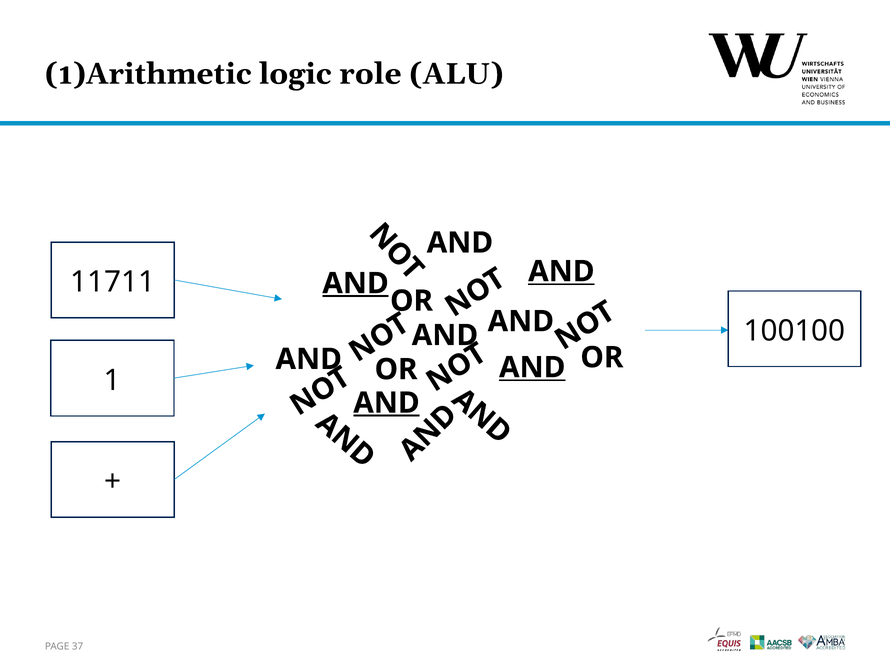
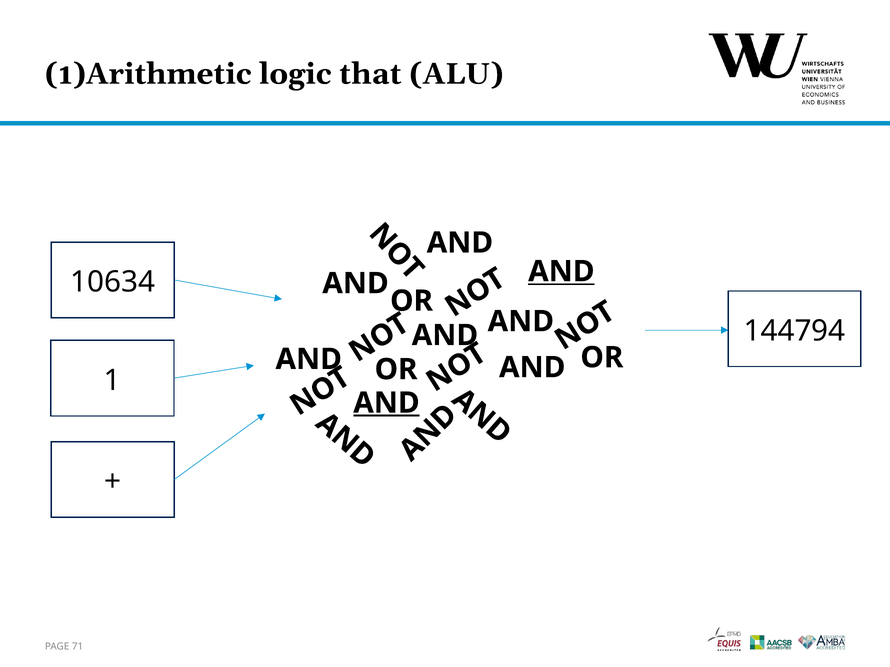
role: role -> that
11711: 11711 -> 10634
AND at (356, 284) underline: present -> none
100100: 100100 -> 144794
AND at (532, 368) underline: present -> none
37: 37 -> 71
